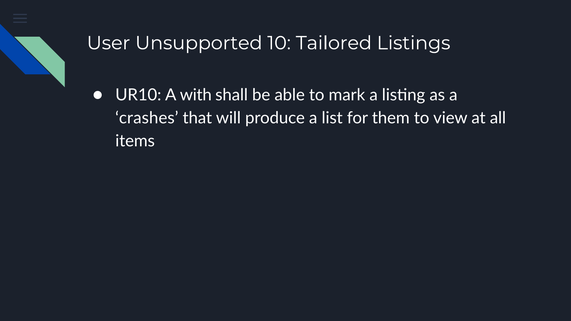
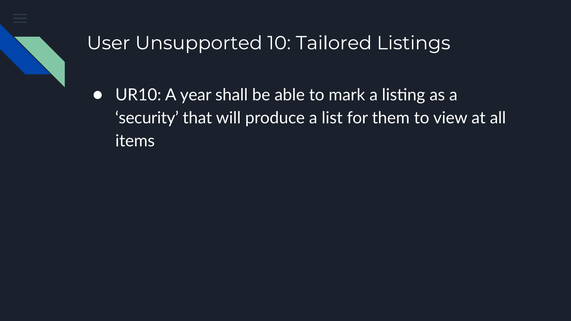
with: with -> year
crashes: crashes -> security
